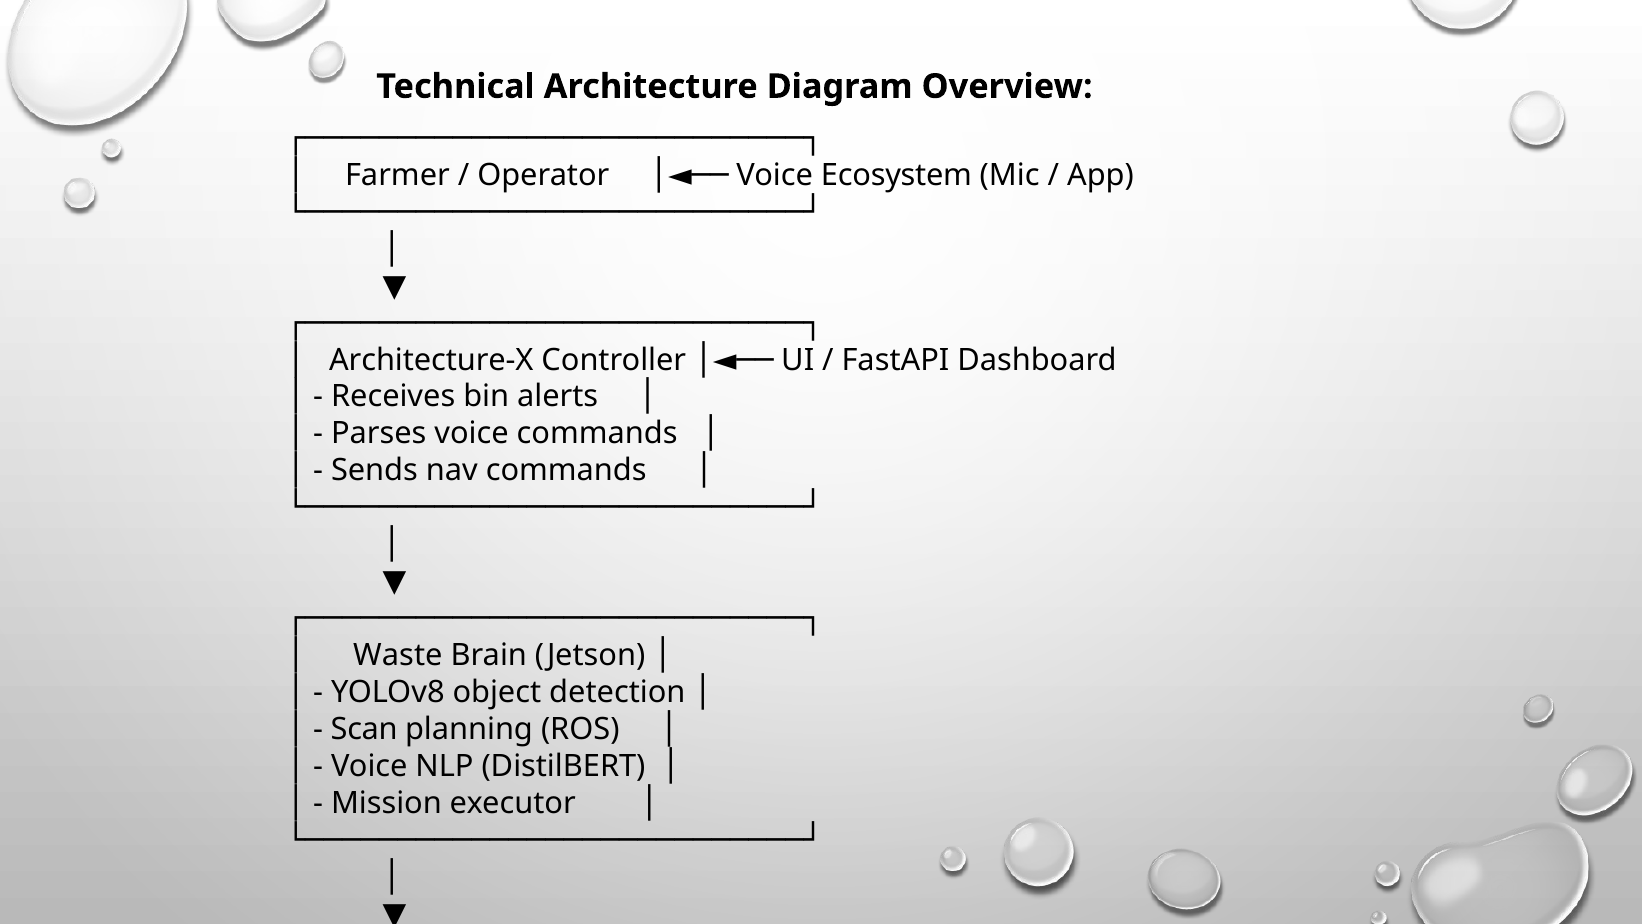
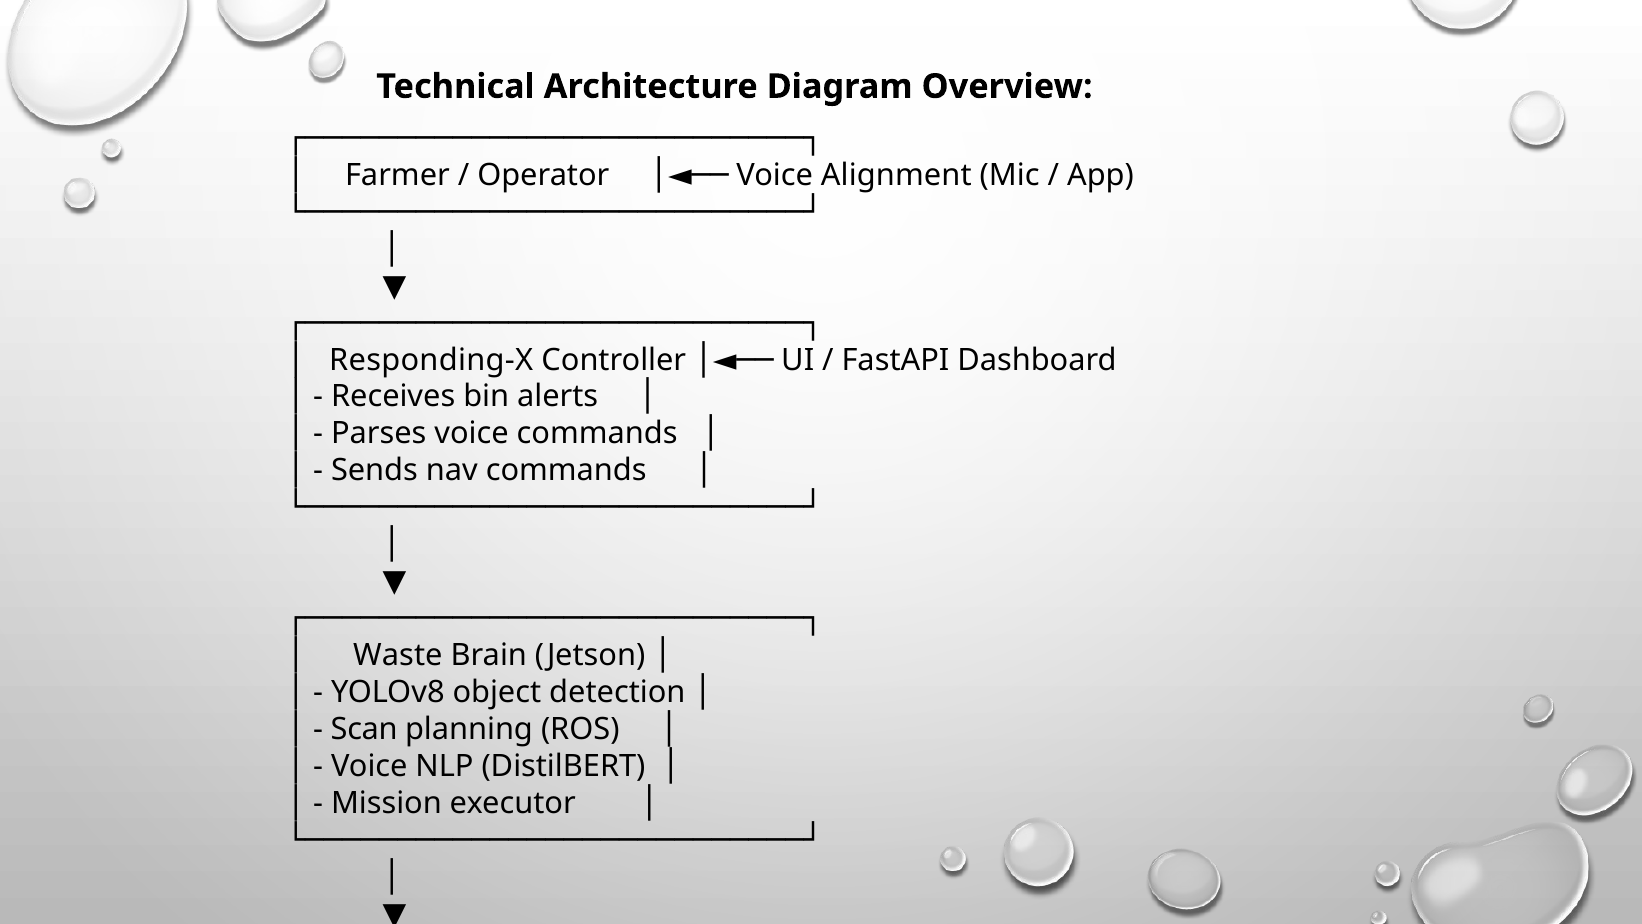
Ecosystem: Ecosystem -> Alignment
Architecture-X: Architecture-X -> Responding-X
